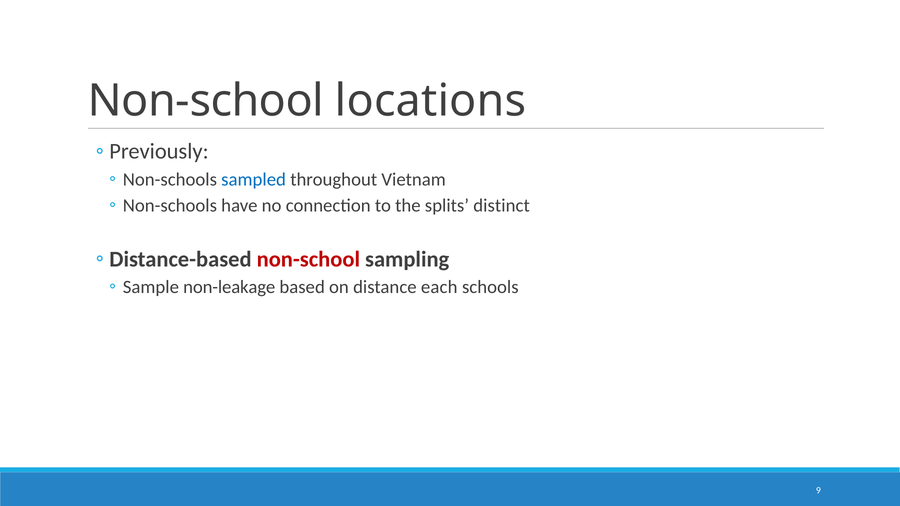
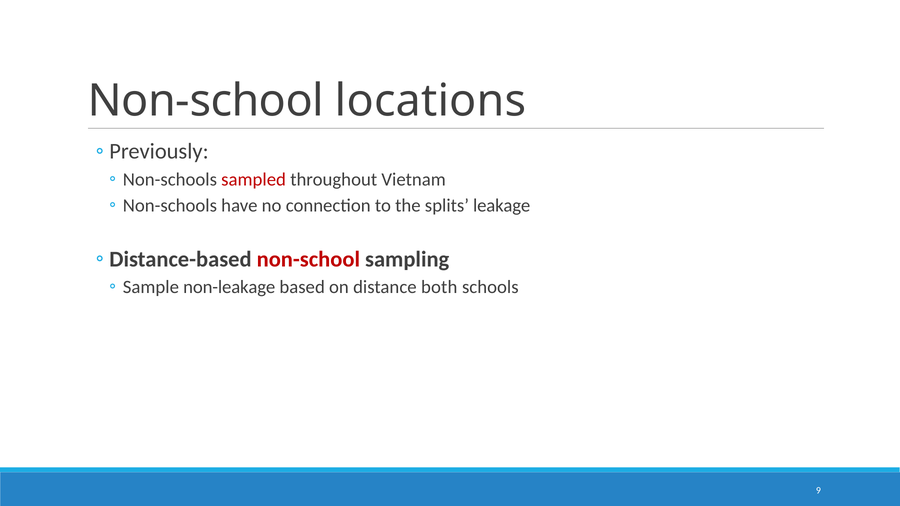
sampled colour: blue -> red
distinct: distinct -> leakage
each: each -> both
